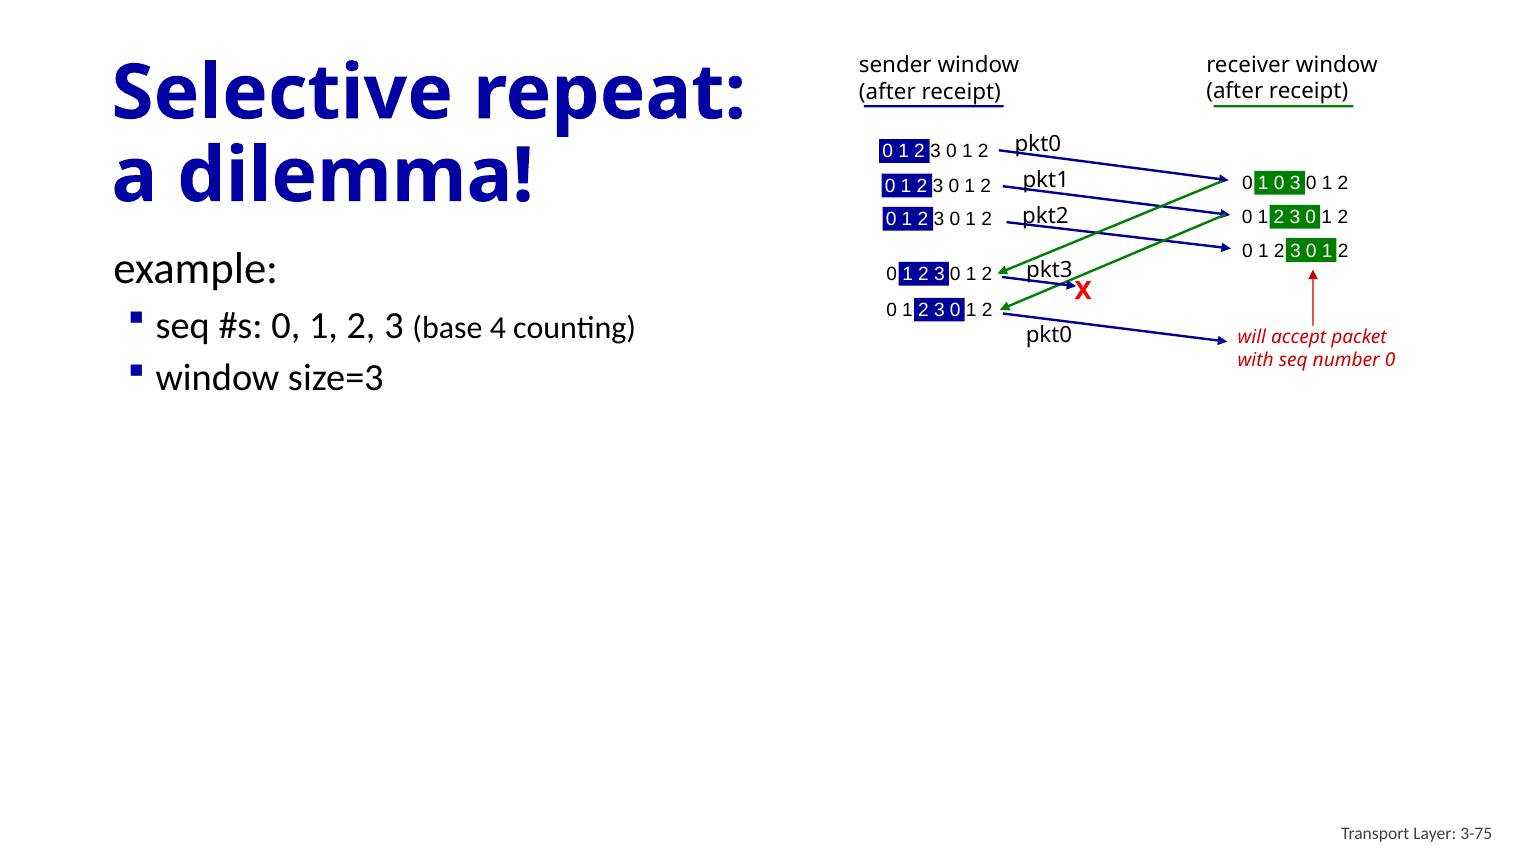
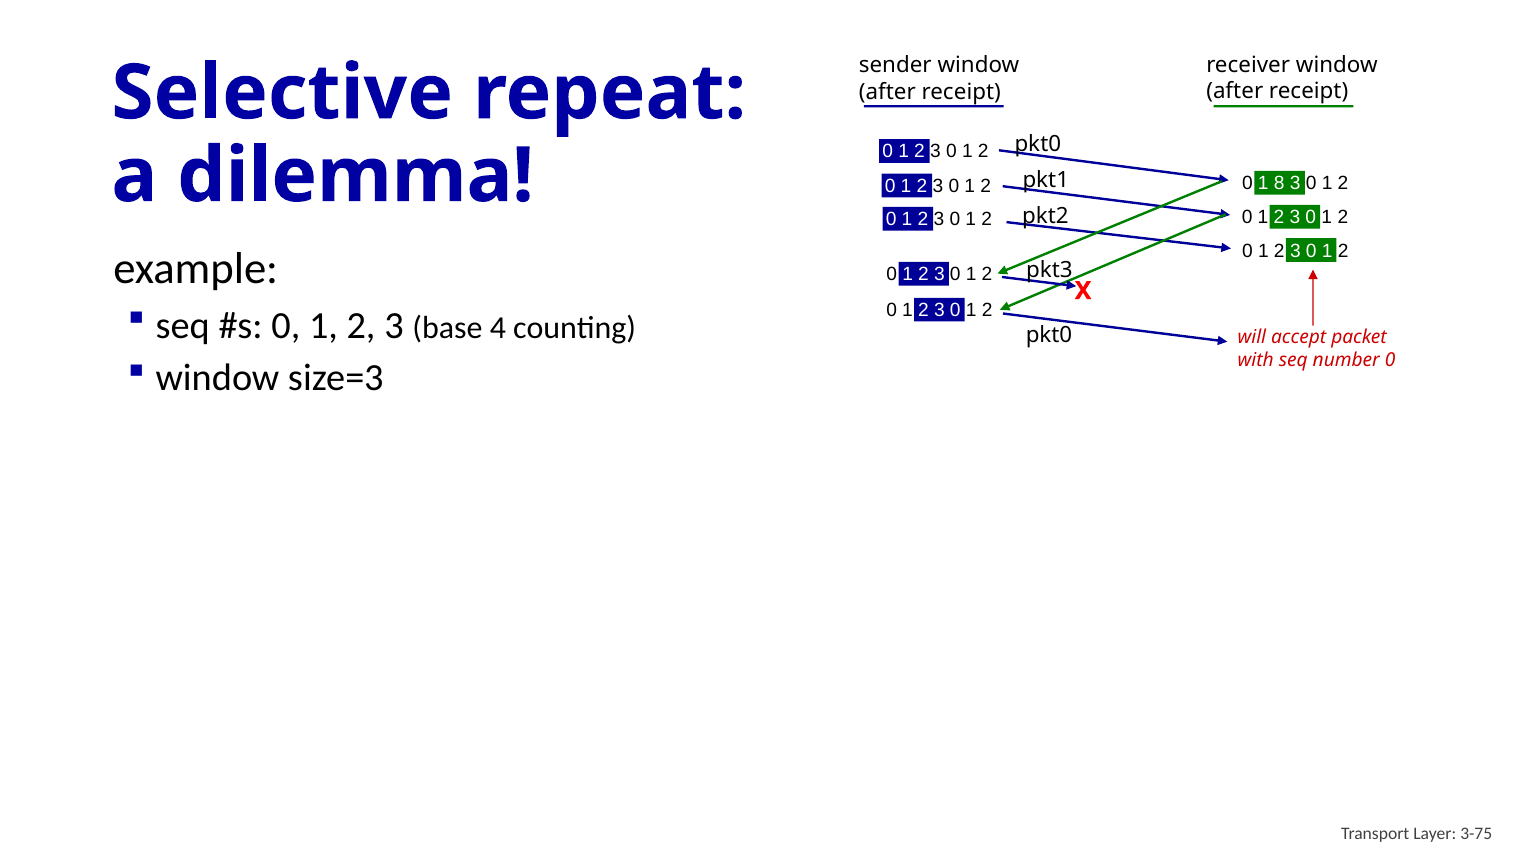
1 0: 0 -> 8
